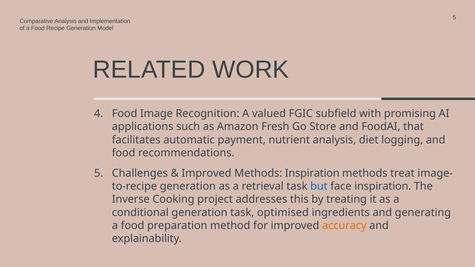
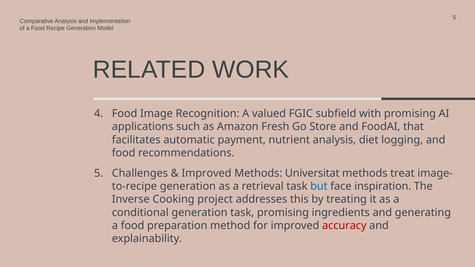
Methods Inspiration: Inspiration -> Universitat
task optimised: optimised -> promising
accuracy colour: orange -> red
